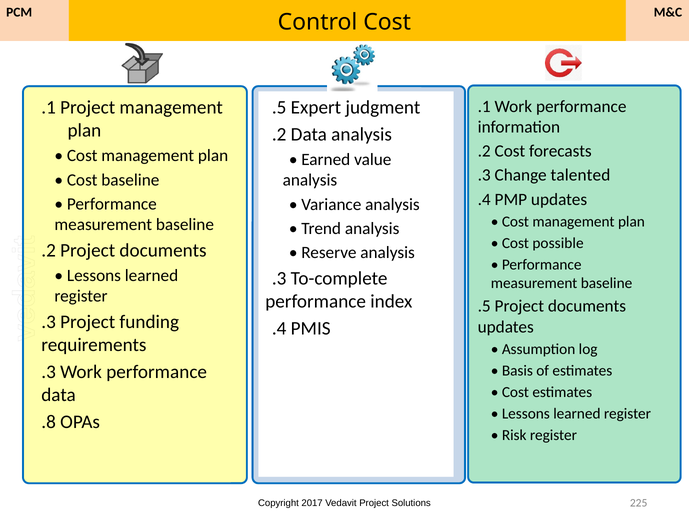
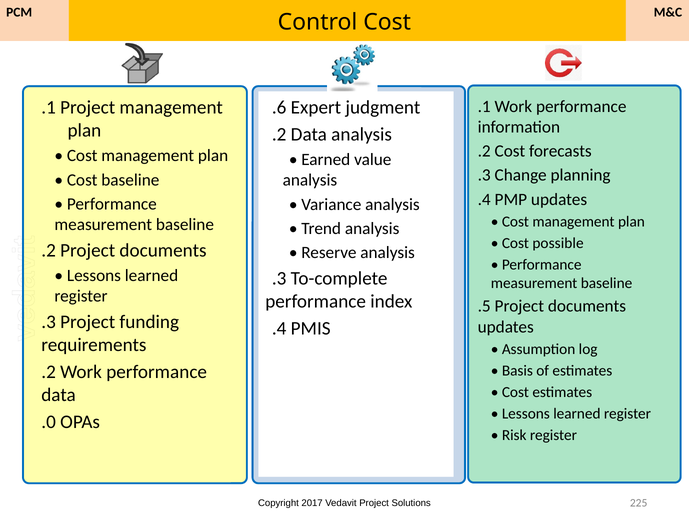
.5 at (279, 108): .5 -> .6
talented: talented -> planning
.3 at (49, 372): .3 -> .2
.8: .8 -> .0
